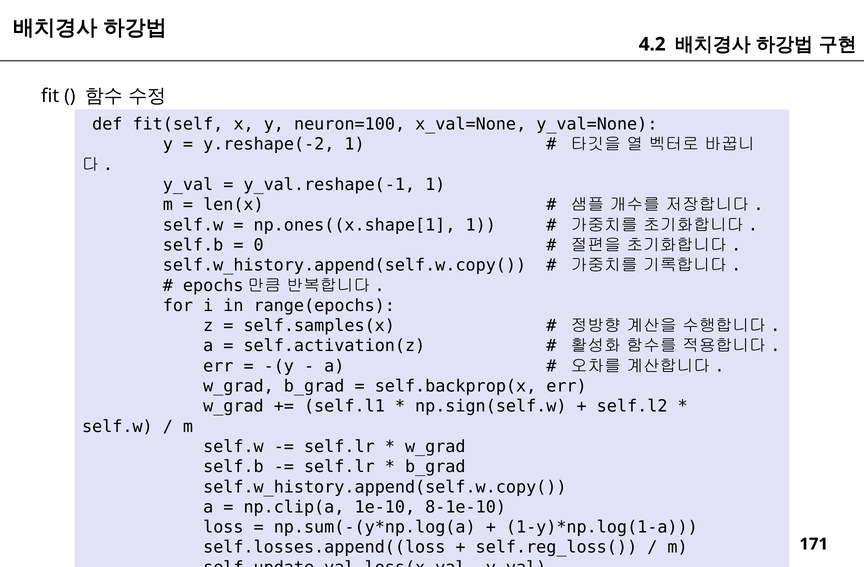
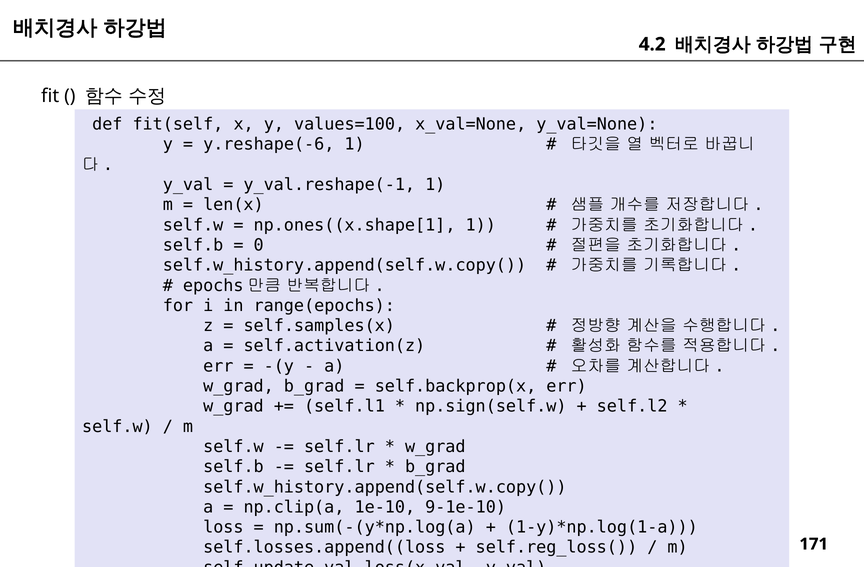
neuron=100: neuron=100 -> values=100
y.reshape(-2: y.reshape(-2 -> y.reshape(-6
8-1e-10: 8-1e-10 -> 9-1e-10
